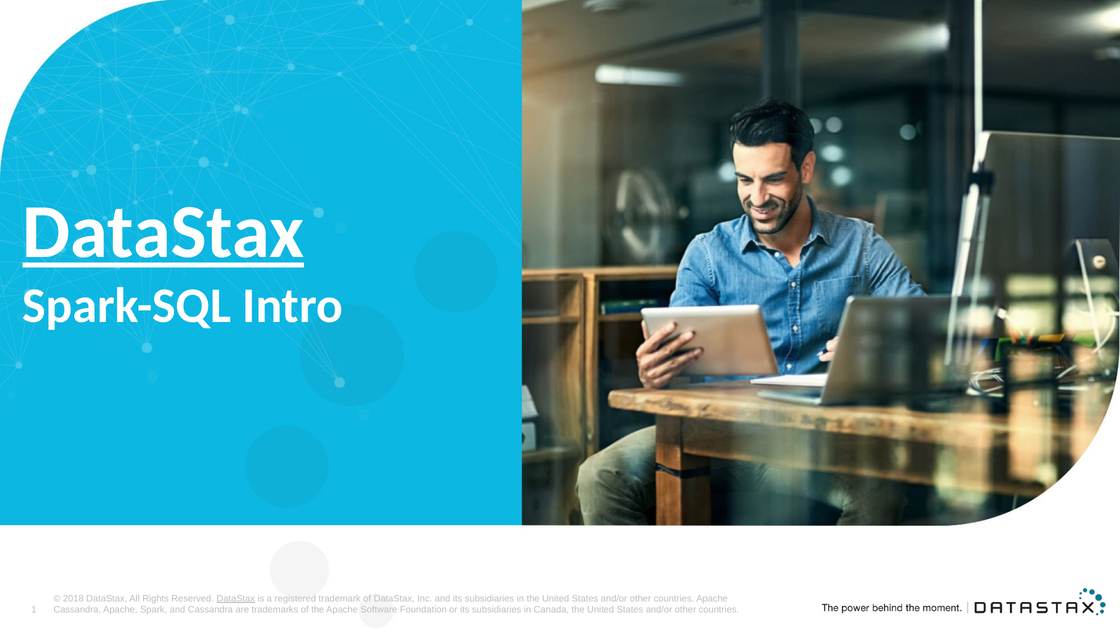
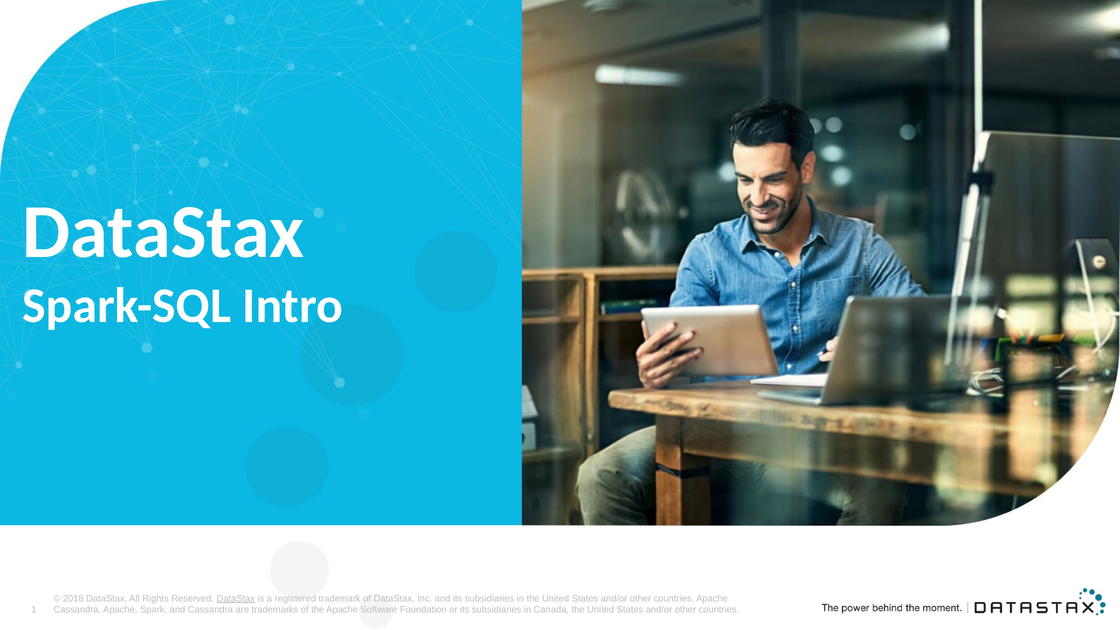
DataStax at (163, 232) underline: present -> none
